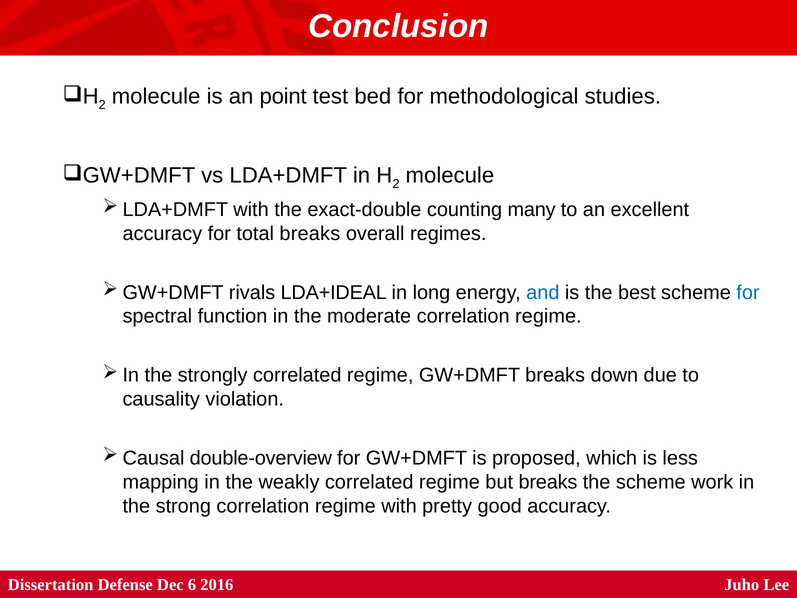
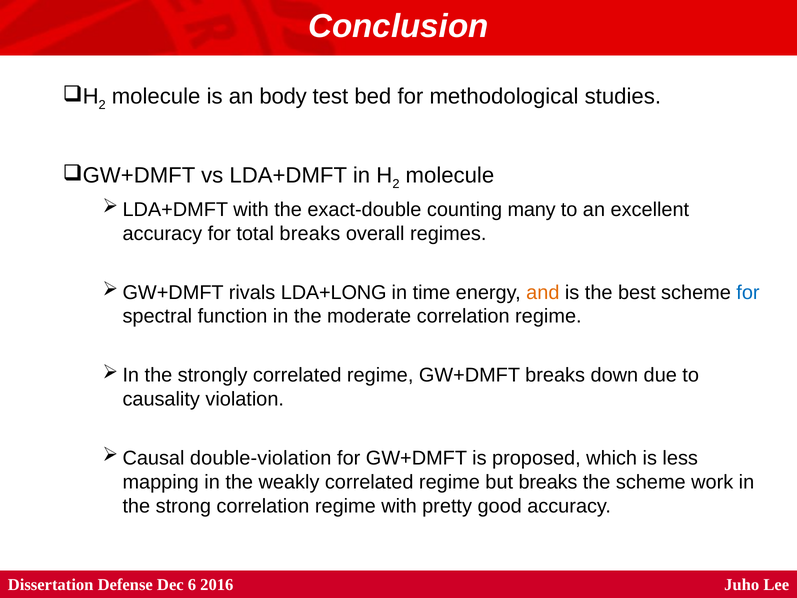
point: point -> body
LDA+IDEAL: LDA+IDEAL -> LDA+LONG
long: long -> time
and colour: blue -> orange
double-overview: double-overview -> double-violation
